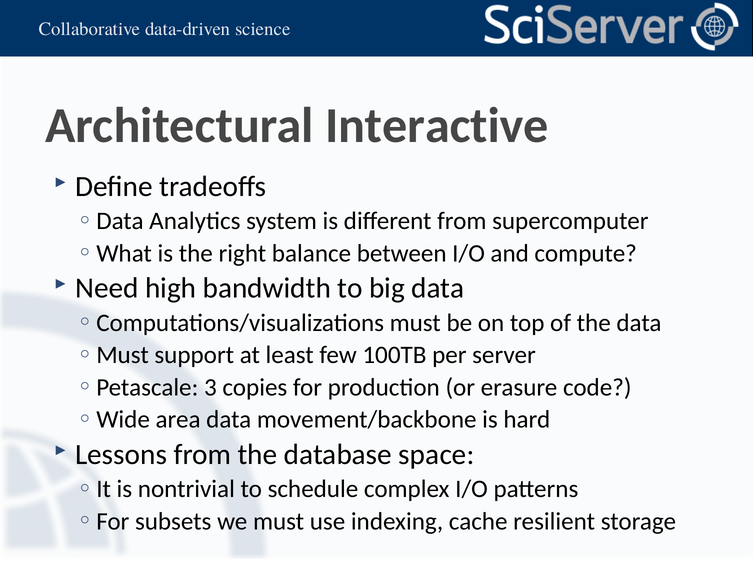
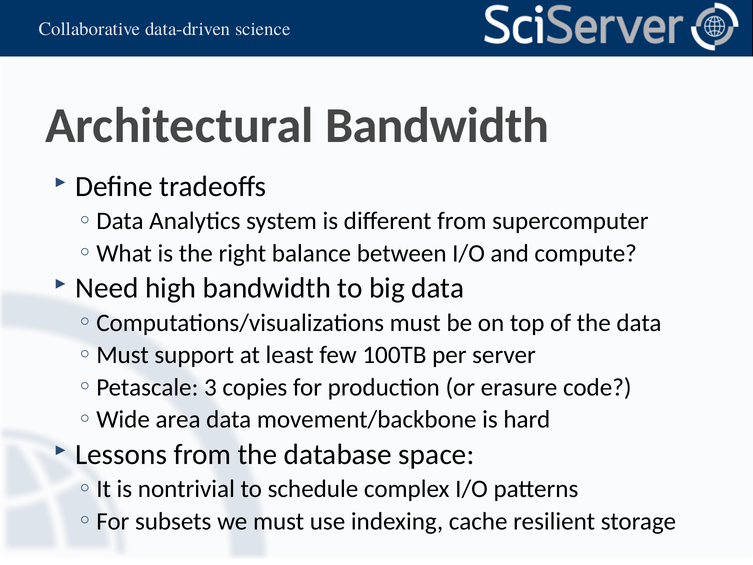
Architectural Interactive: Interactive -> Bandwidth
